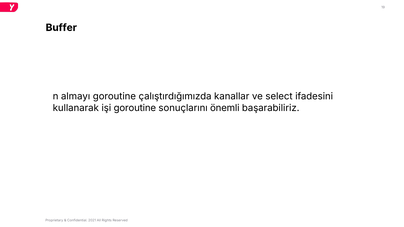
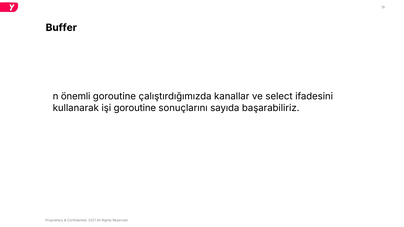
almayı: almayı -> önemli
önemli: önemli -> sayıda
